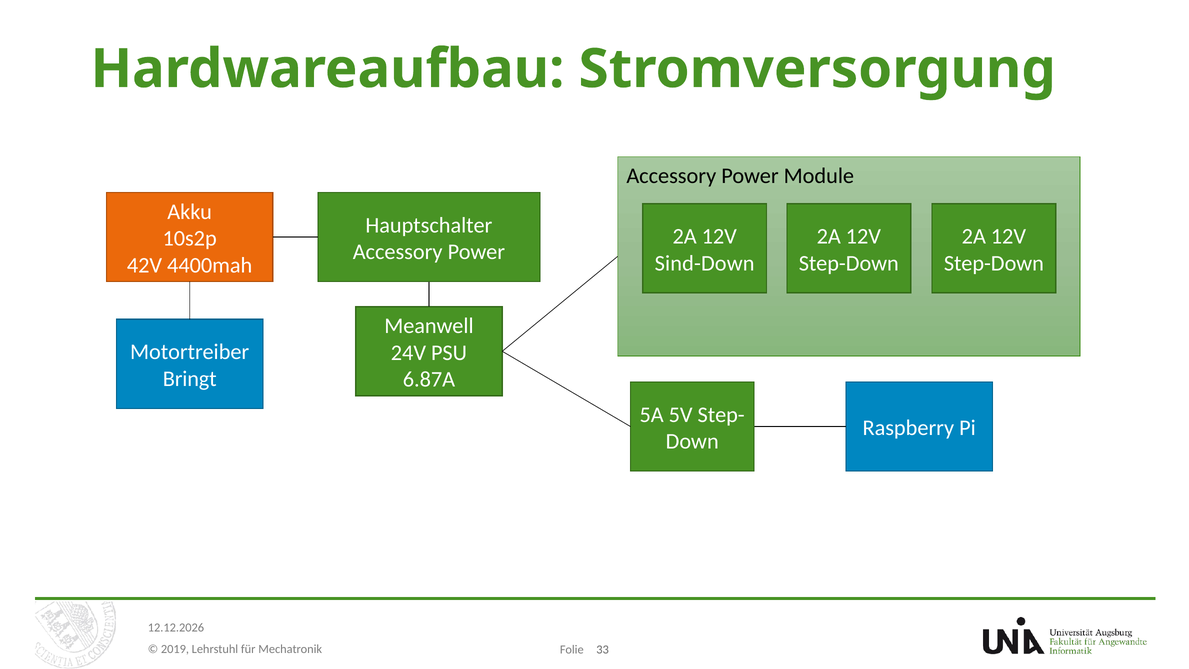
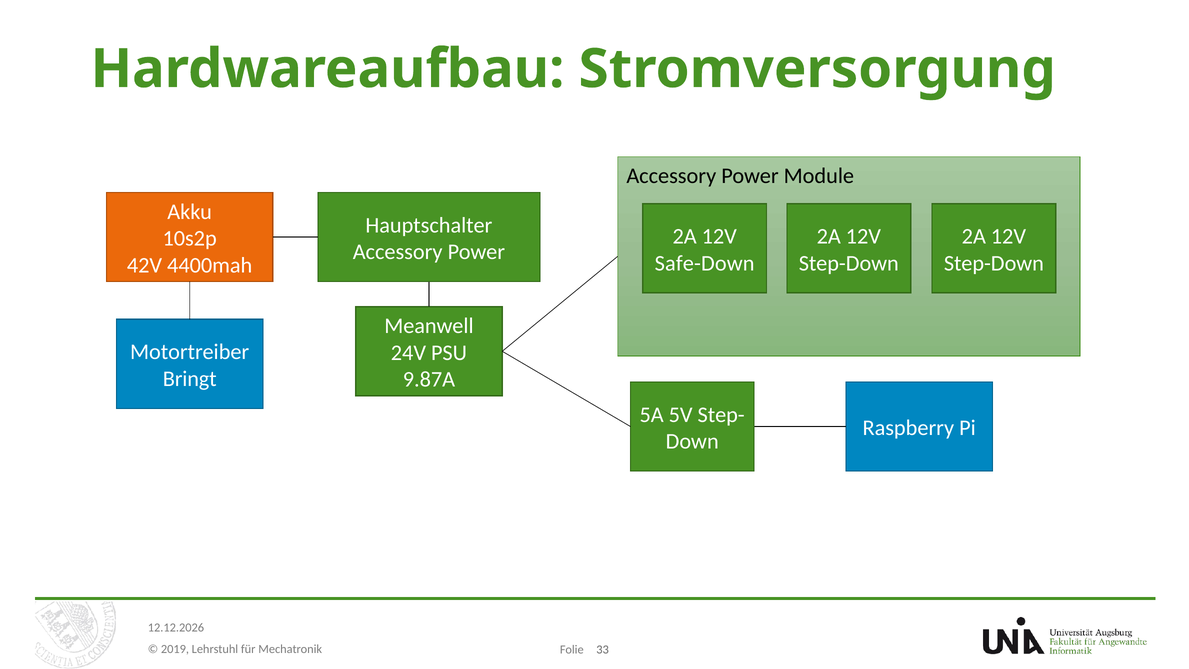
Sind-Down: Sind-Down -> Safe-Down
6.87A: 6.87A -> 9.87A
